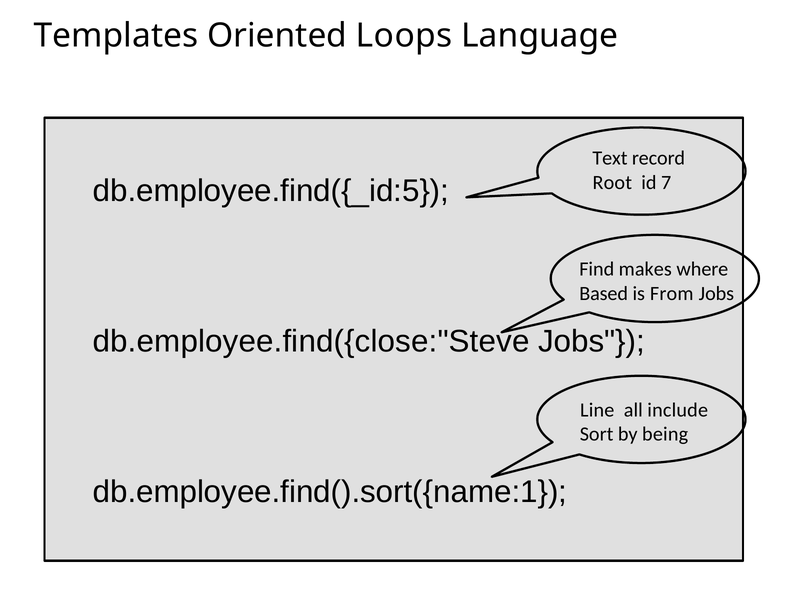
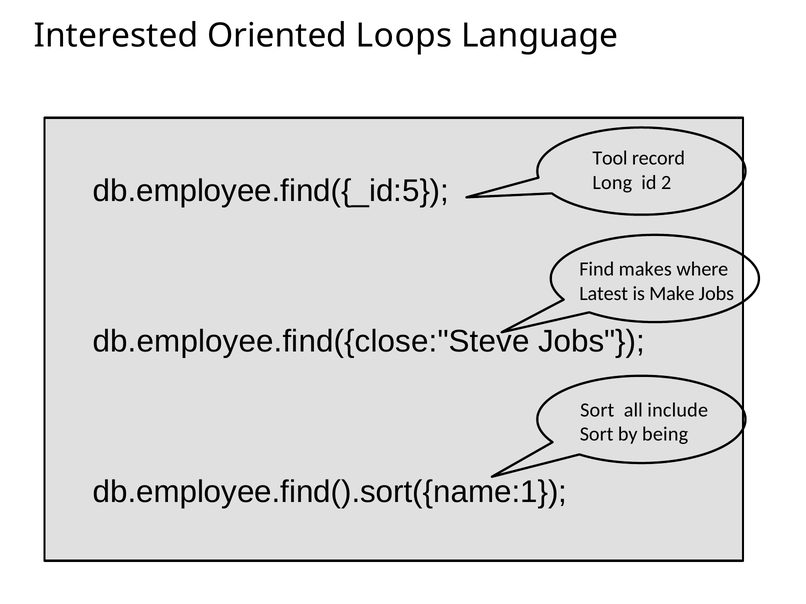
Templates: Templates -> Interested
Text: Text -> Tool
Root: Root -> Long
7: 7 -> 2
Based: Based -> Latest
From: From -> Make
Line at (597, 410): Line -> Sort
